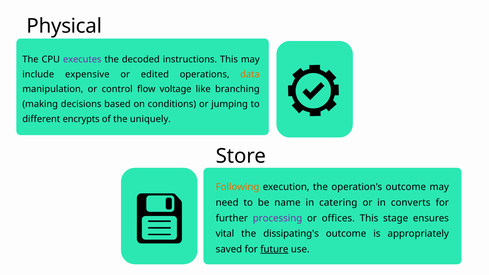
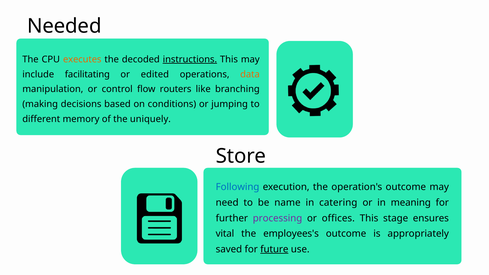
Physical: Physical -> Needed
executes colour: purple -> orange
instructions underline: none -> present
expensive: expensive -> facilitating
voltage: voltage -> routers
encrypts: encrypts -> memory
Following colour: orange -> blue
converts: converts -> meaning
dissipating's: dissipating's -> employees's
